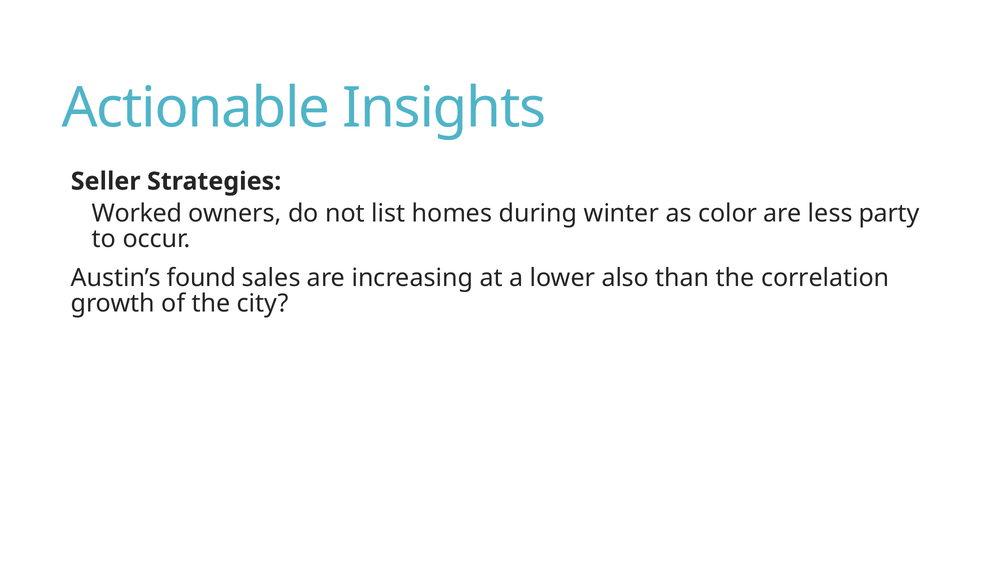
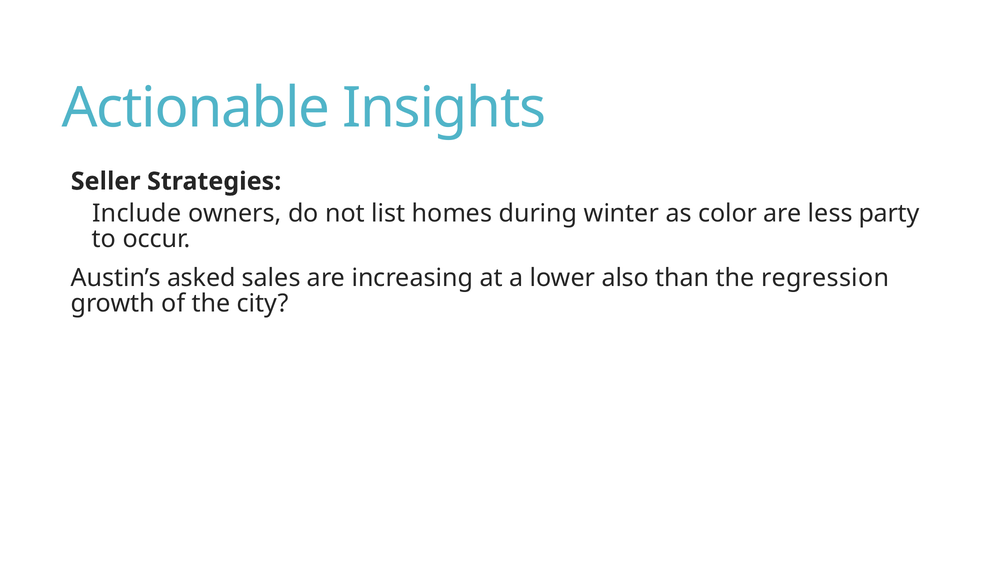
Worked: Worked -> Include
found: found -> asked
correlation: correlation -> regression
